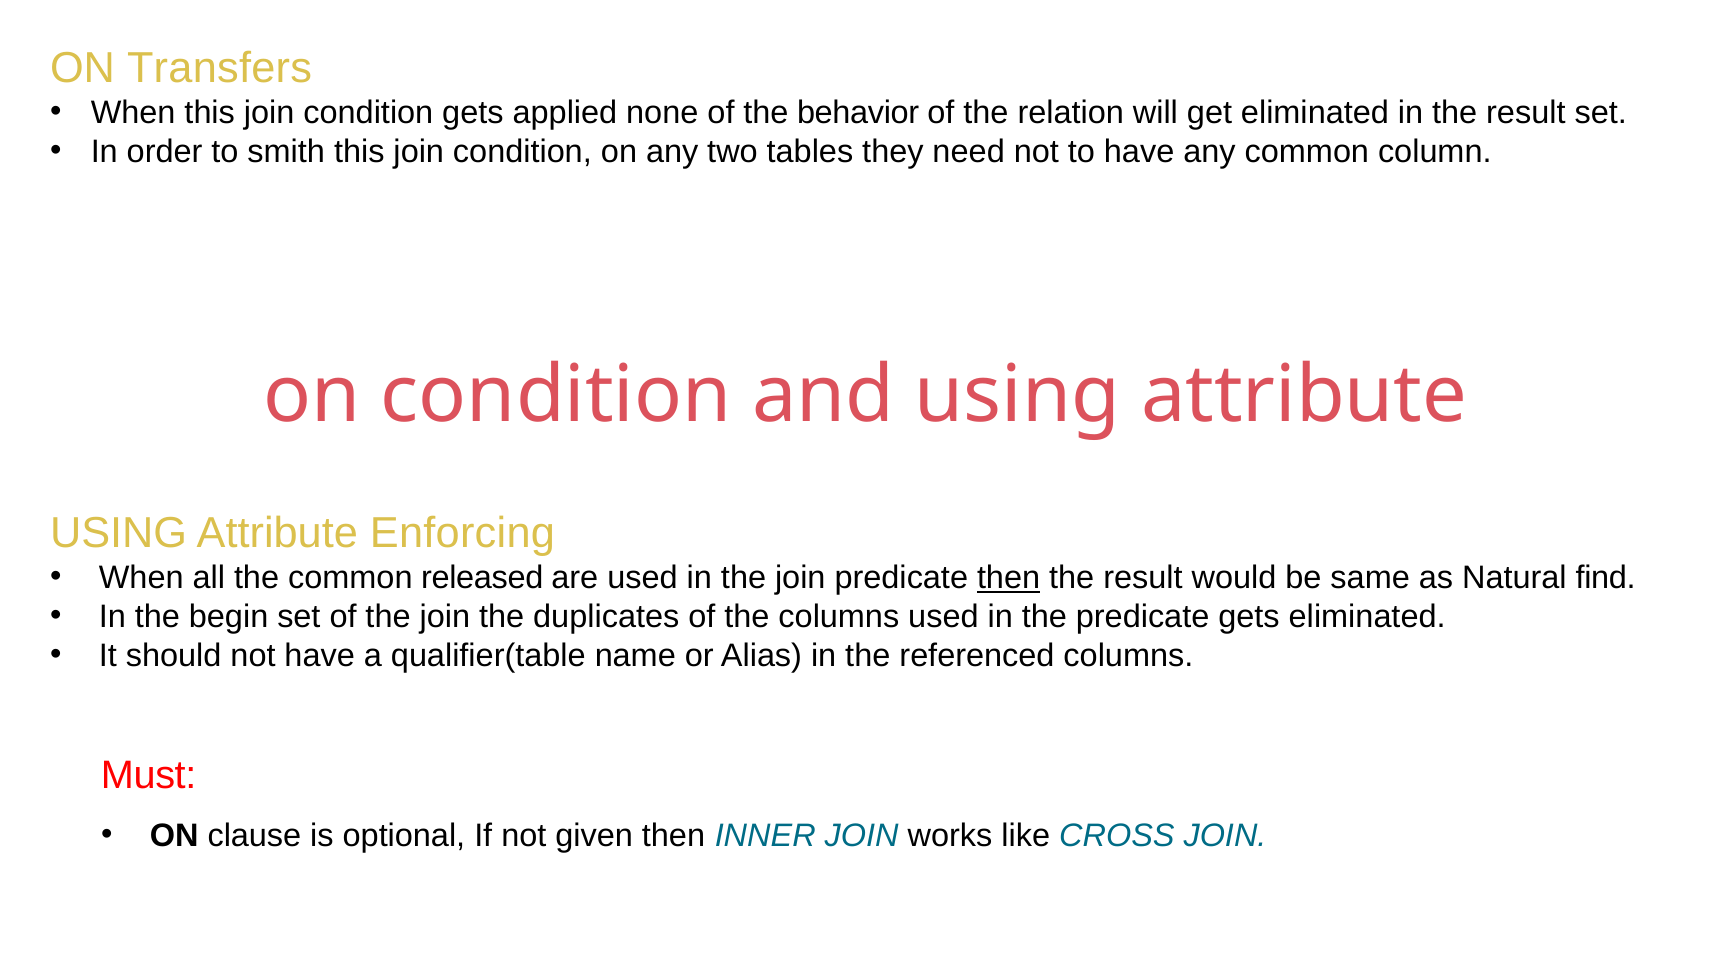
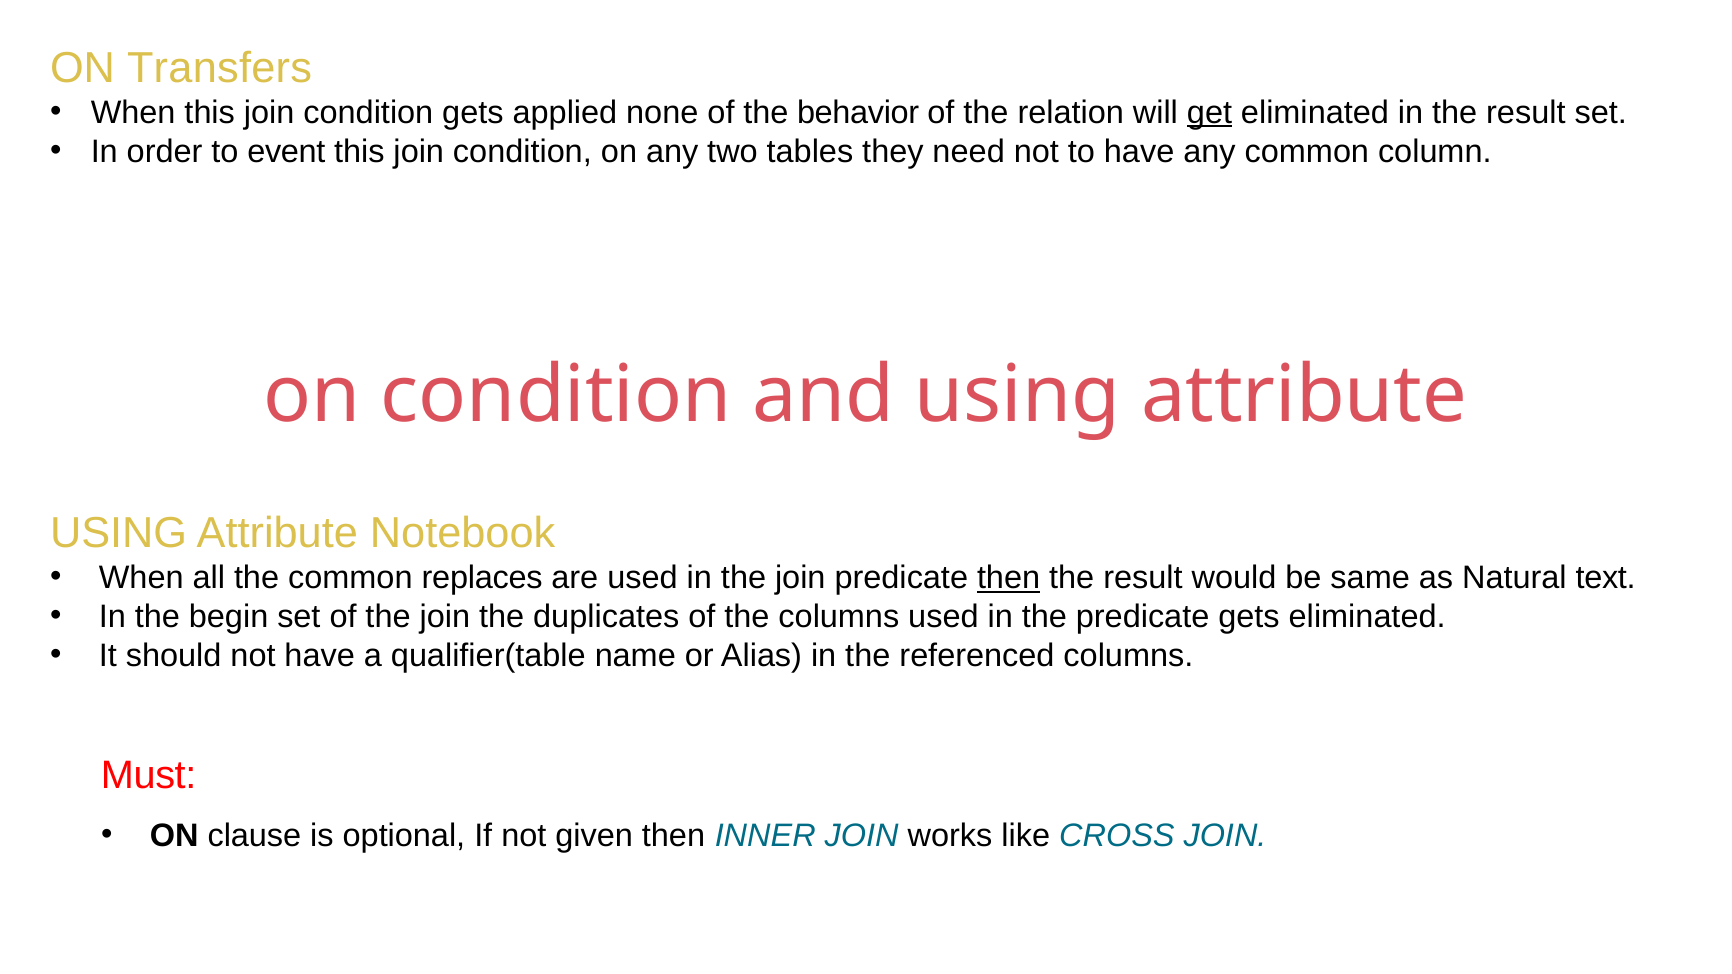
get underline: none -> present
smith: smith -> event
Enforcing: Enforcing -> Notebook
released: released -> replaces
find: find -> text
